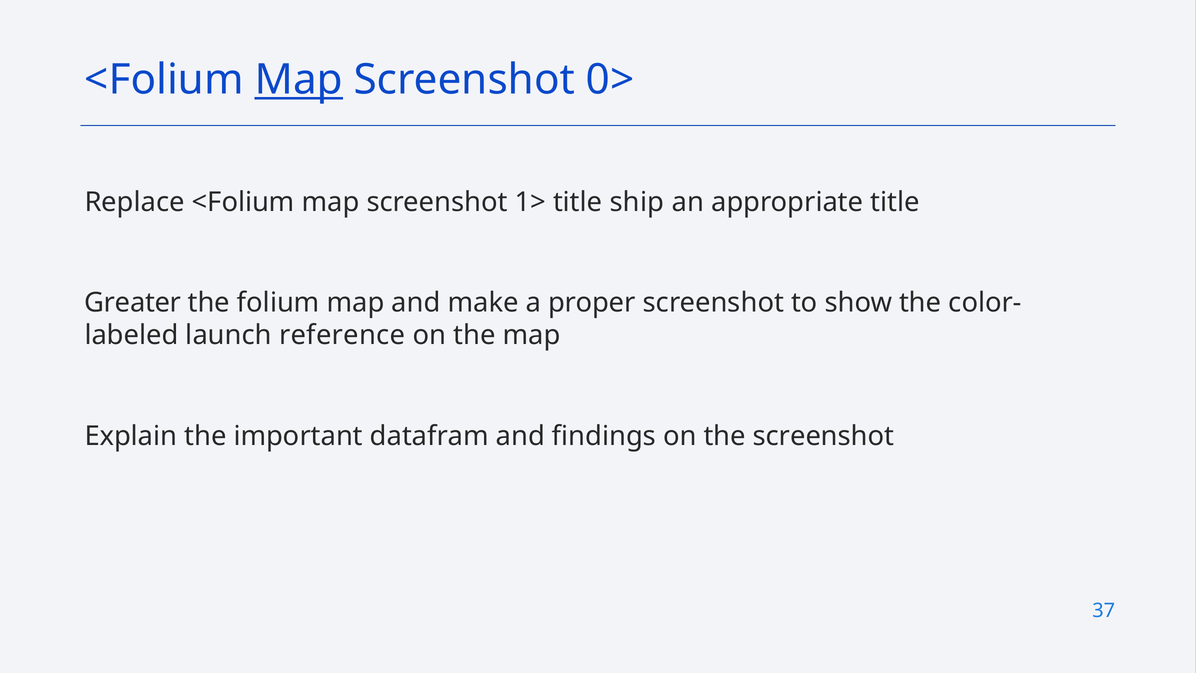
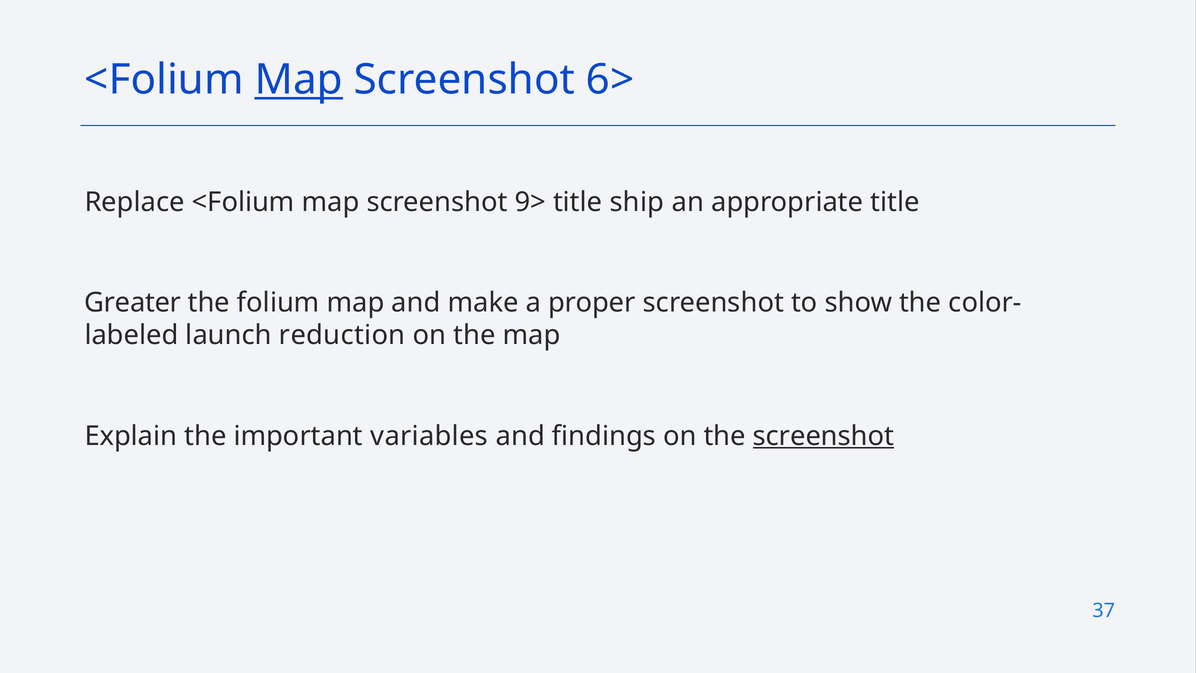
0>: 0> -> 6>
1>: 1> -> 9>
reference: reference -> reduction
datafram: datafram -> variables
screenshot at (823, 436) underline: none -> present
